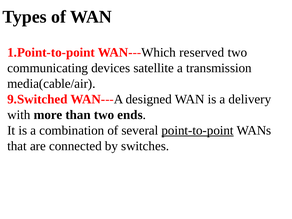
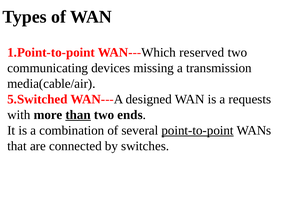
satellite: satellite -> missing
9.Switched: 9.Switched -> 5.Switched
delivery: delivery -> requests
than underline: none -> present
